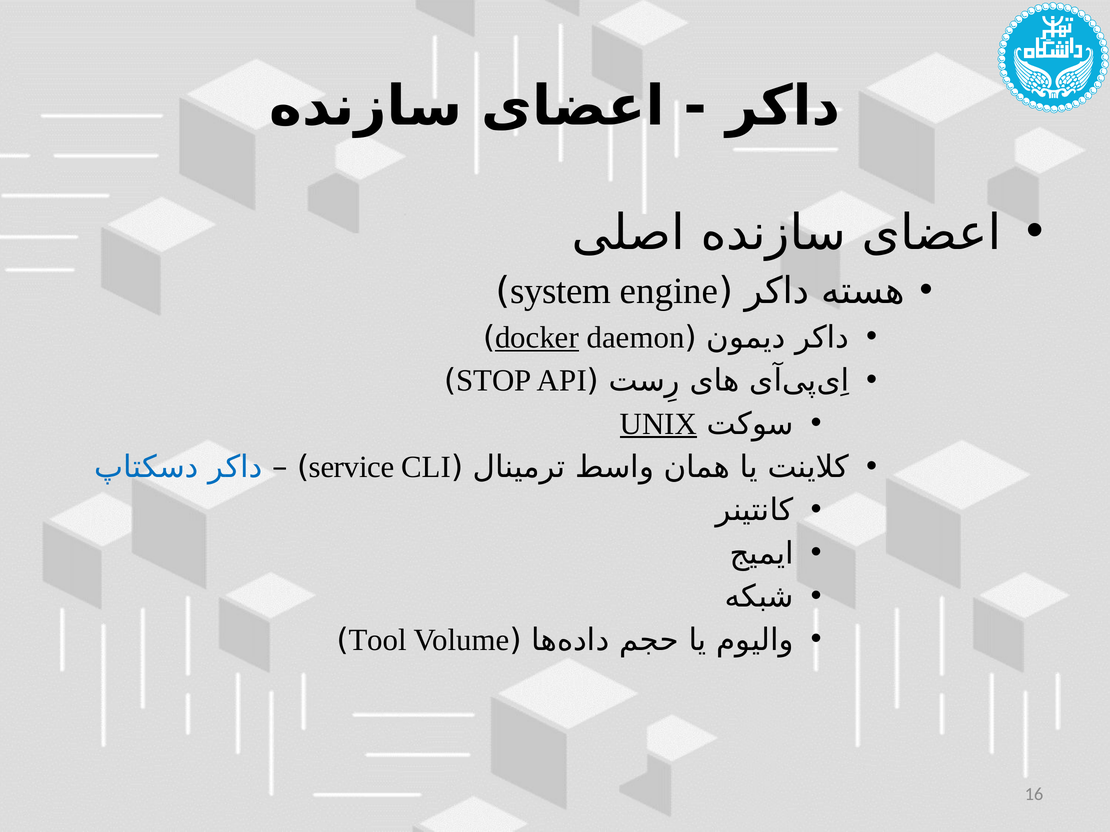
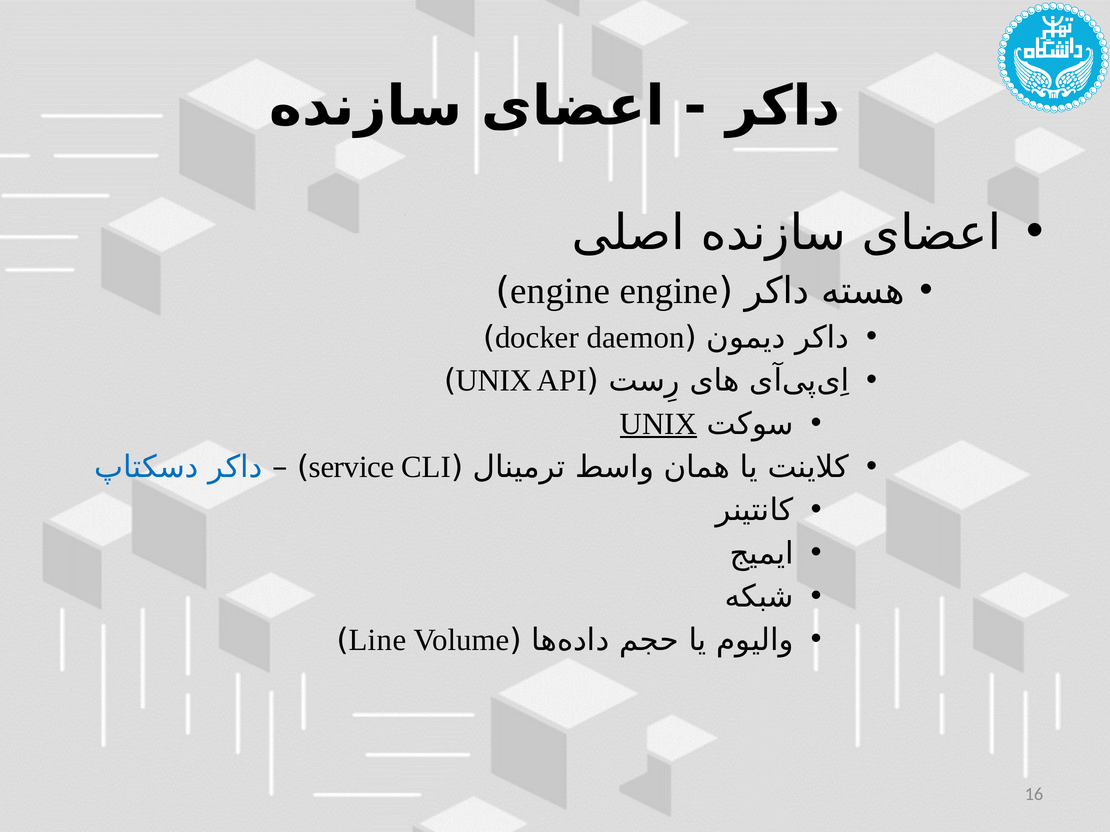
system at (560, 291): system -> engine
docker underline: present -> none
STOP at (494, 381): STOP -> UNIX
Tool: Tool -> Line
